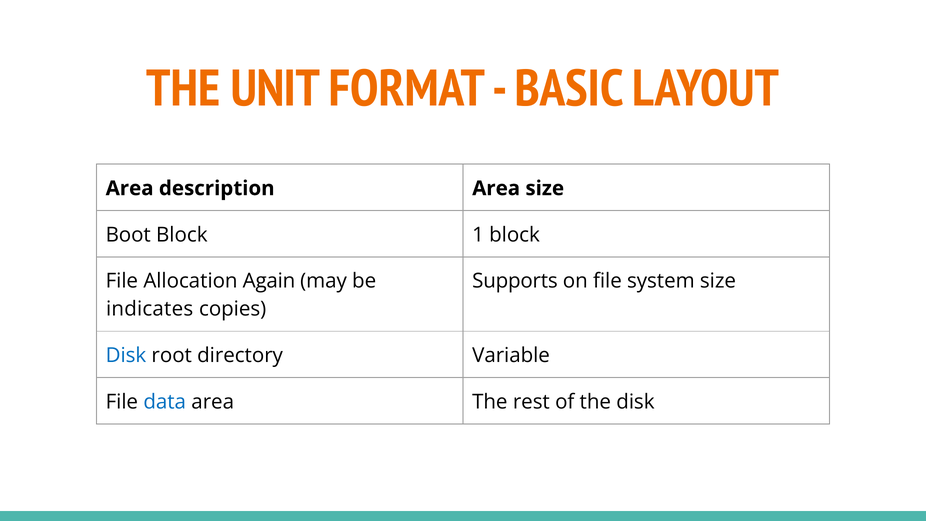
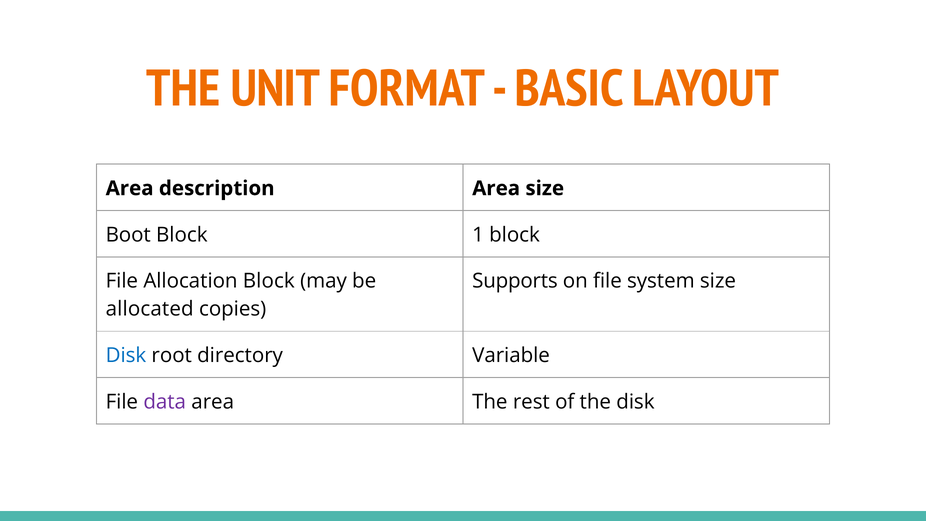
Allocation Again: Again -> Block
indicates: indicates -> allocated
data colour: blue -> purple
